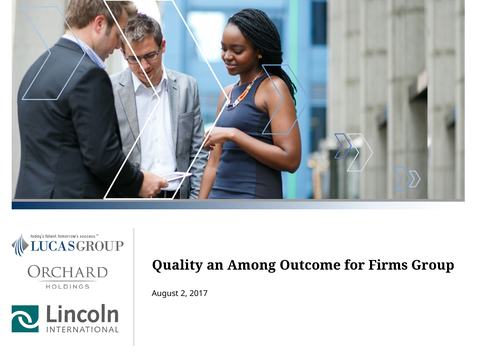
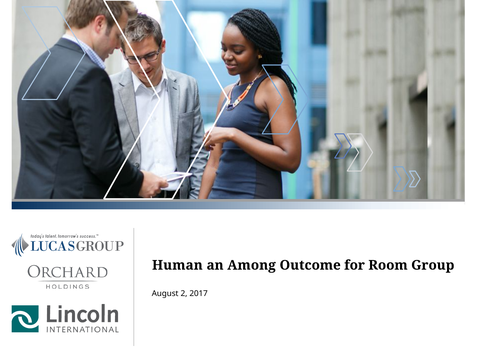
Quality: Quality -> Human
Firms: Firms -> Room
